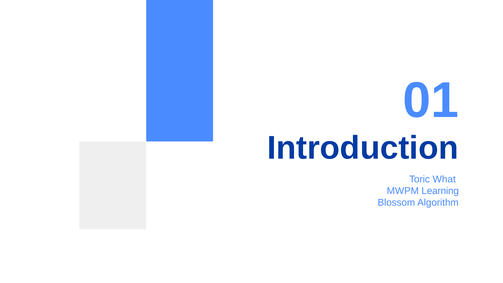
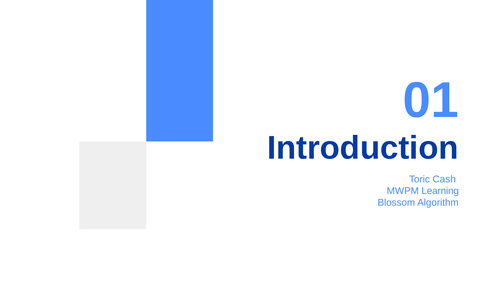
What: What -> Cash
